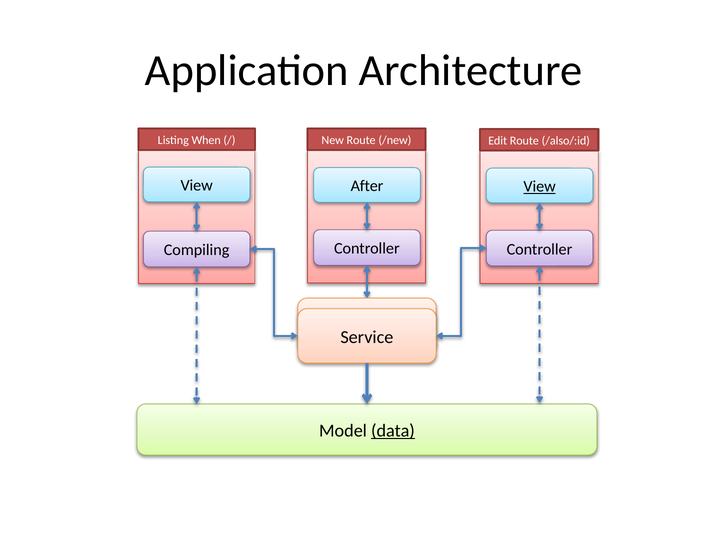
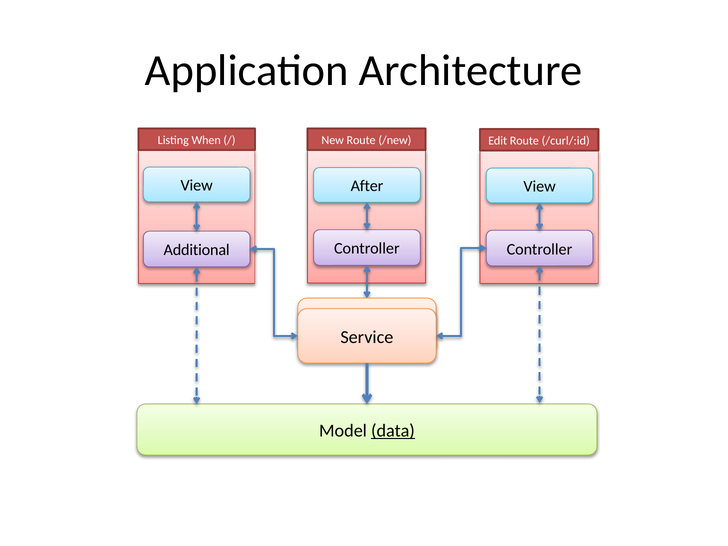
/also/:id: /also/:id -> /curl/:id
View at (540, 187) underline: present -> none
Compiling: Compiling -> Additional
